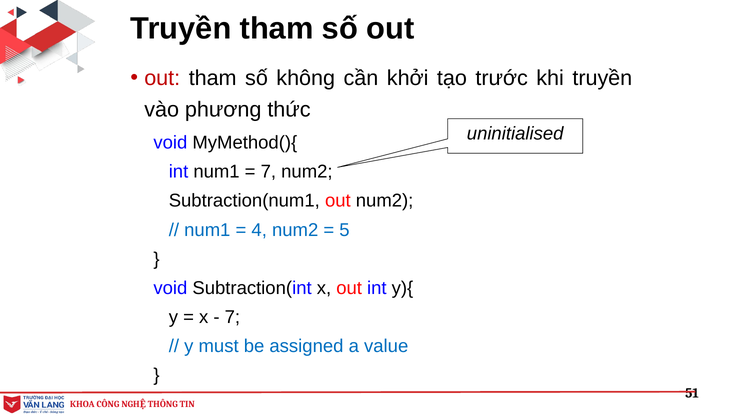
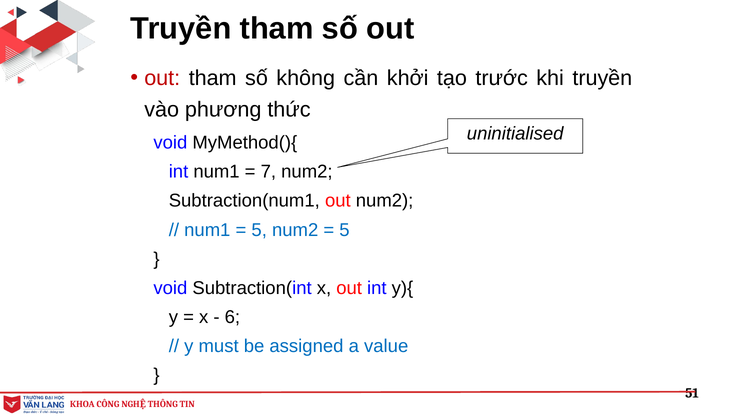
4 at (259, 230): 4 -> 5
7 at (232, 317): 7 -> 6
